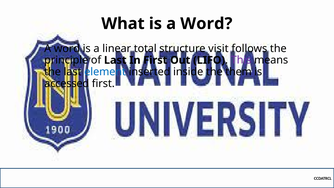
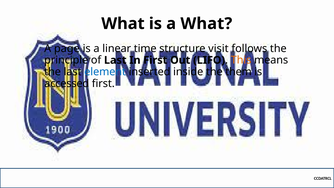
is a Word: Word -> What
word at (67, 49): word -> page
total: total -> time
This colour: purple -> orange
